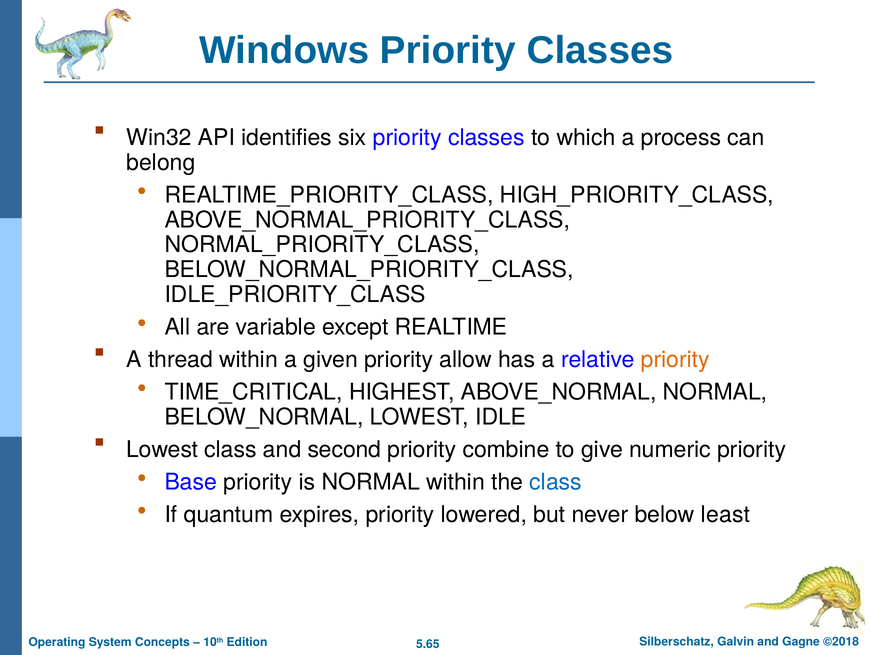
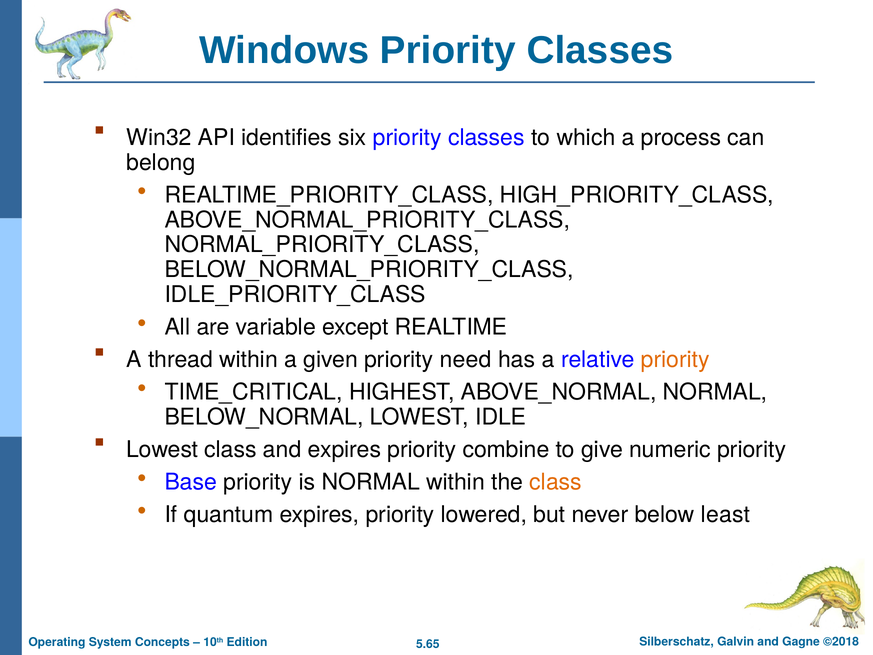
allow: allow -> need
and second: second -> expires
class at (556, 482) colour: blue -> orange
